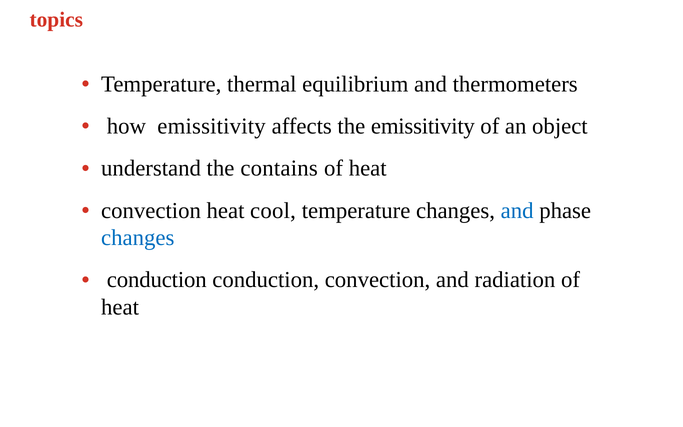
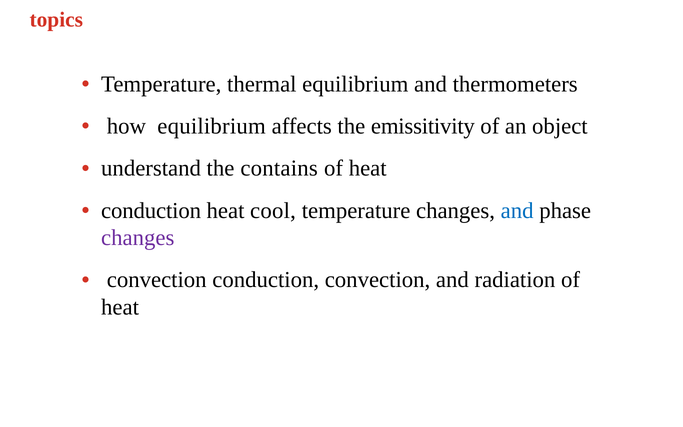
how emissitivity: emissitivity -> equilibrium
convection at (151, 210): convection -> conduction
changes at (138, 238) colour: blue -> purple
conduction at (157, 280): conduction -> convection
